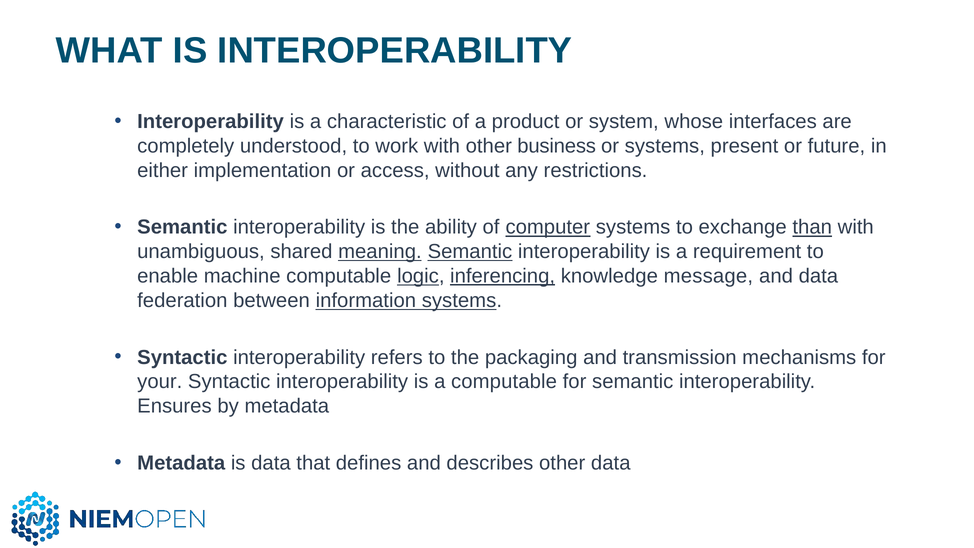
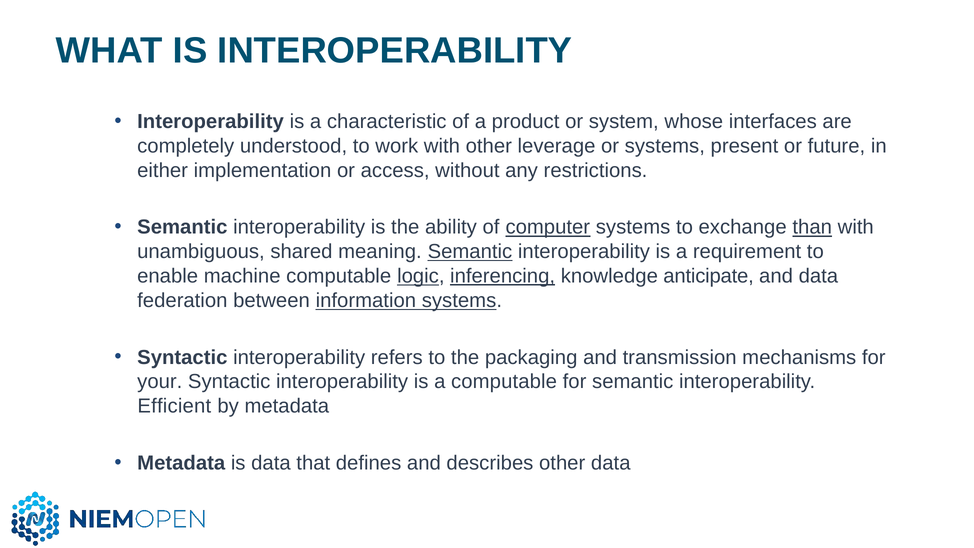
business: business -> leverage
meaning underline: present -> none
message: message -> anticipate
Ensures: Ensures -> Efficient
